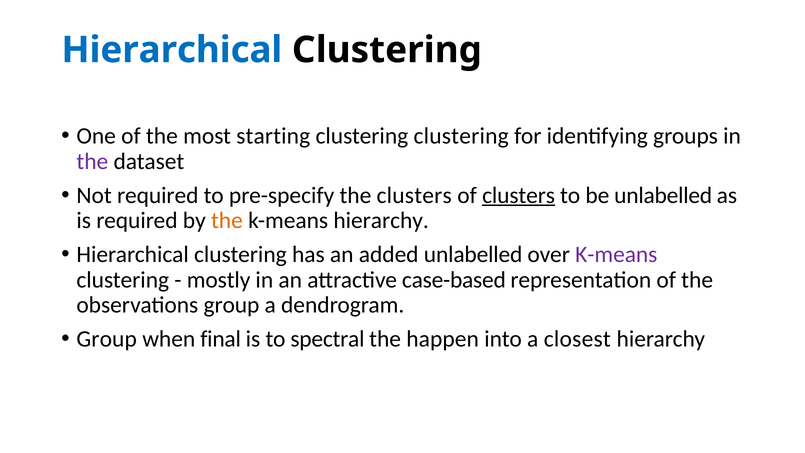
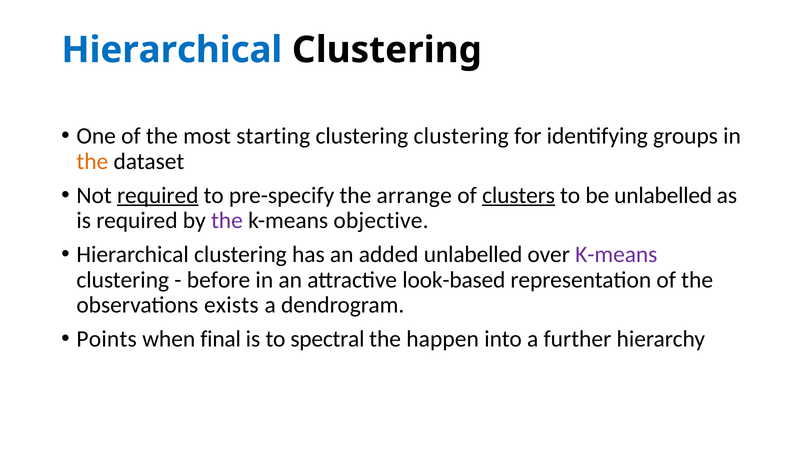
the at (92, 161) colour: purple -> orange
required at (158, 195) underline: none -> present
the clusters: clusters -> arrange
the at (227, 221) colour: orange -> purple
k-means hierarchy: hierarchy -> objective
mostly: mostly -> before
case-based: case-based -> look-based
observations group: group -> exists
Group at (107, 339): Group -> Points
closest: closest -> further
